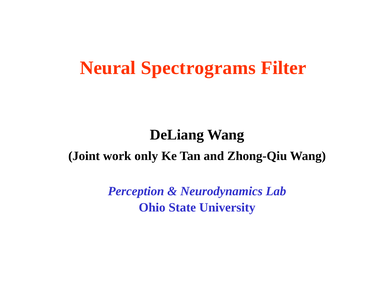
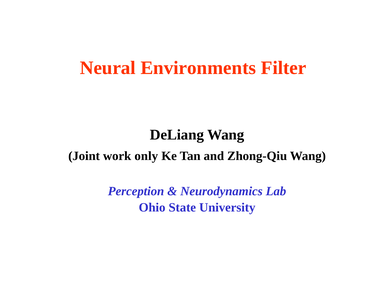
Spectrograms: Spectrograms -> Environments
